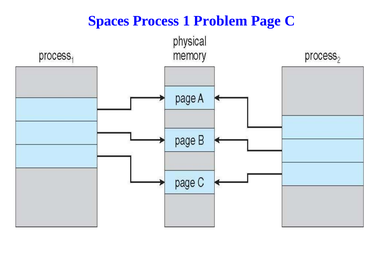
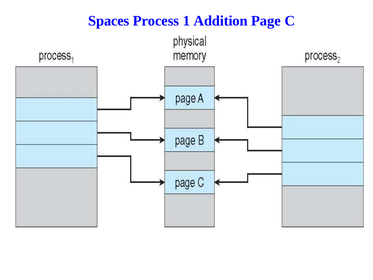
Problem: Problem -> Addition
